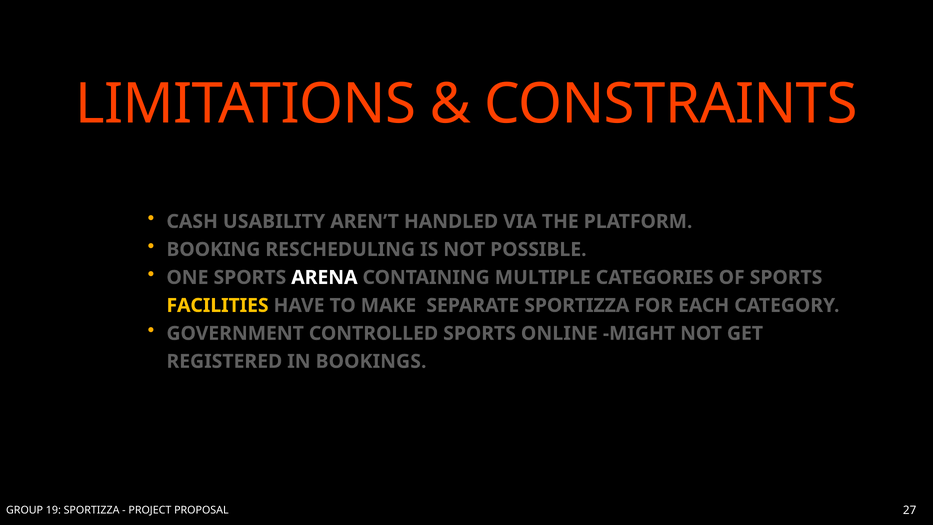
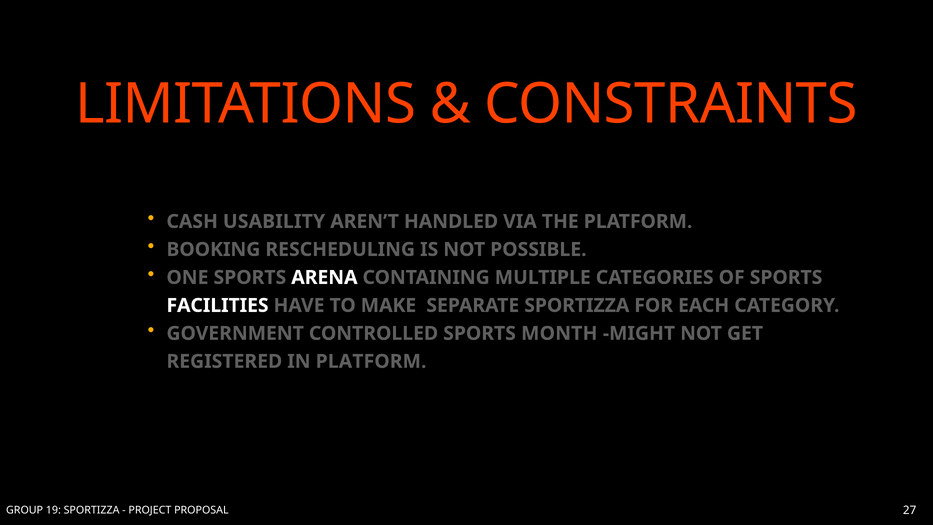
FACILITIES colour: yellow -> white
ONLINE: ONLINE -> MONTH
IN BOOKINGS: BOOKINGS -> PLATFORM
